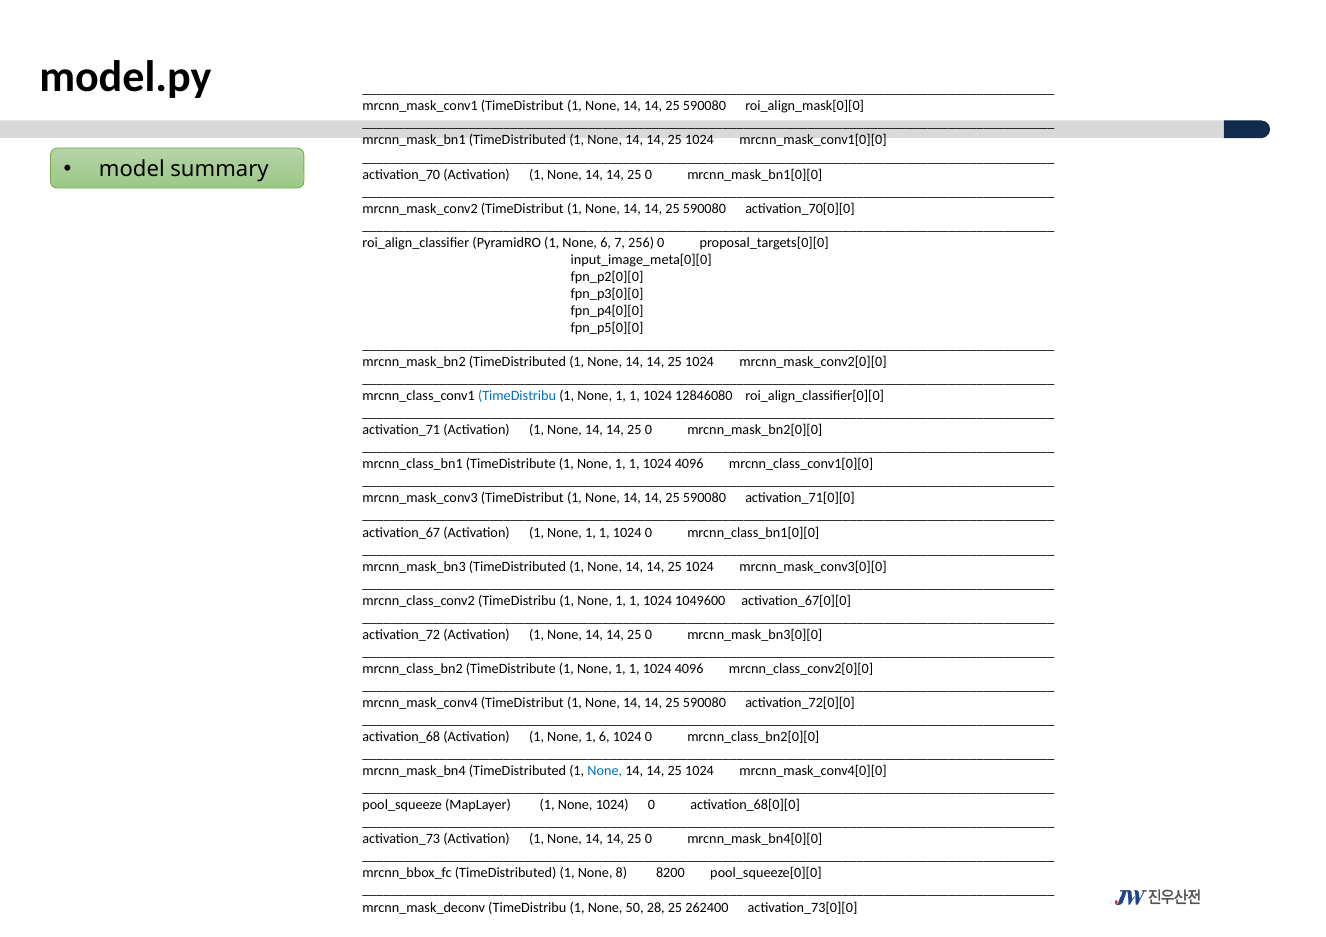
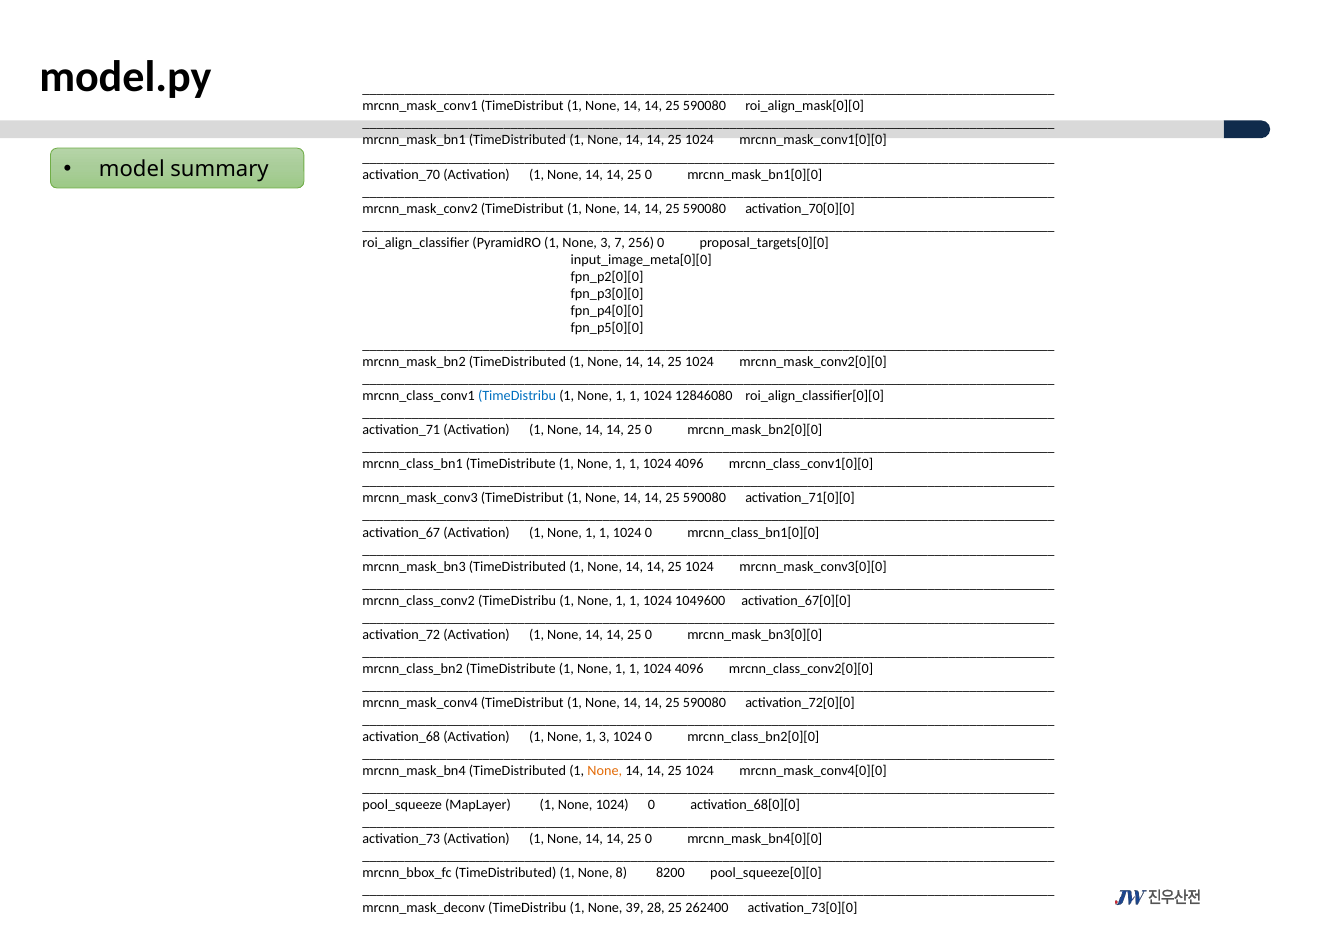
None 6: 6 -> 3
1 6: 6 -> 3
None at (605, 771) colour: blue -> orange
50: 50 -> 39
